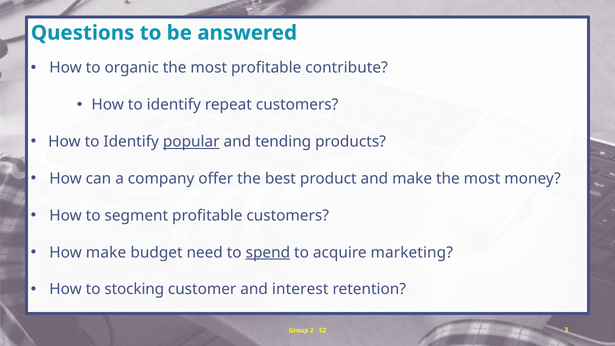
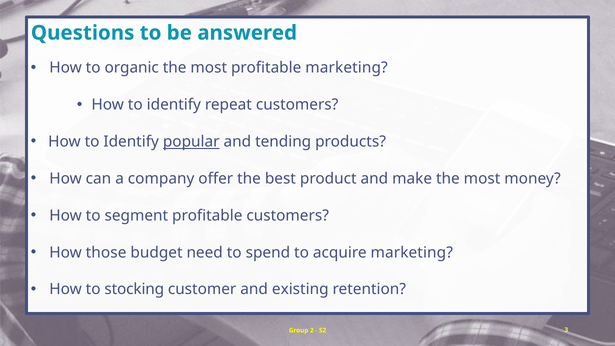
profitable contribute: contribute -> marketing
How make: make -> those
spend underline: present -> none
interest: interest -> existing
